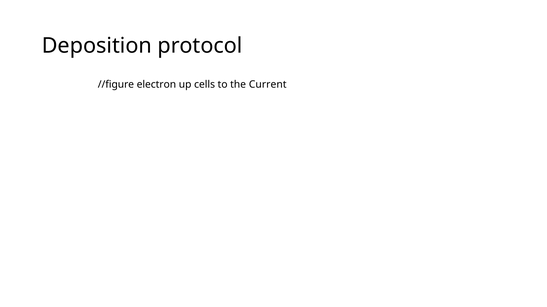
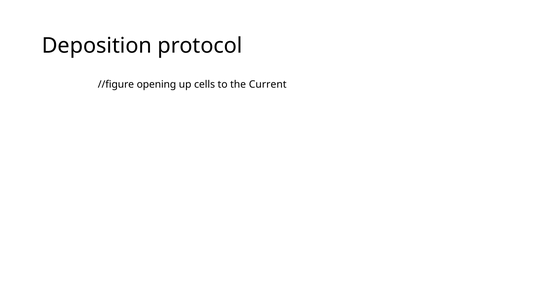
electron: electron -> opening
